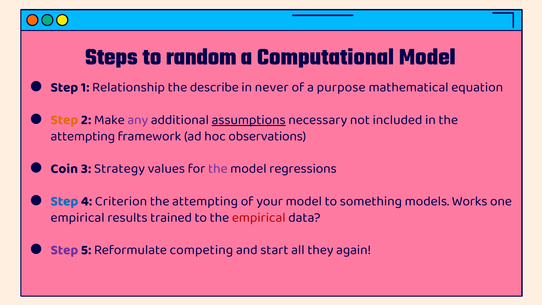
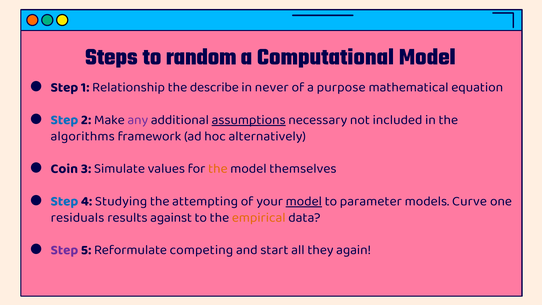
Step at (64, 120) colour: orange -> blue
attempting at (83, 136): attempting -> algorithms
observations: observations -> alternatively
Strategy: Strategy -> Simulate
the at (218, 168) colour: purple -> orange
regressions: regressions -> themselves
Criterion: Criterion -> Studying
model at (304, 201) underline: none -> present
something: something -> parameter
Works: Works -> Curve
empirical at (78, 217): empirical -> residuals
trained: trained -> against
empirical at (259, 217) colour: red -> orange
